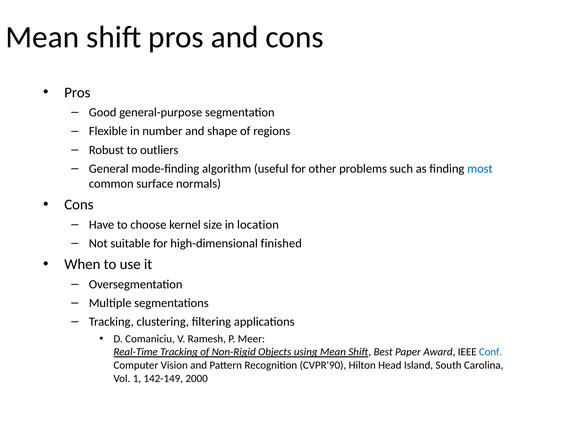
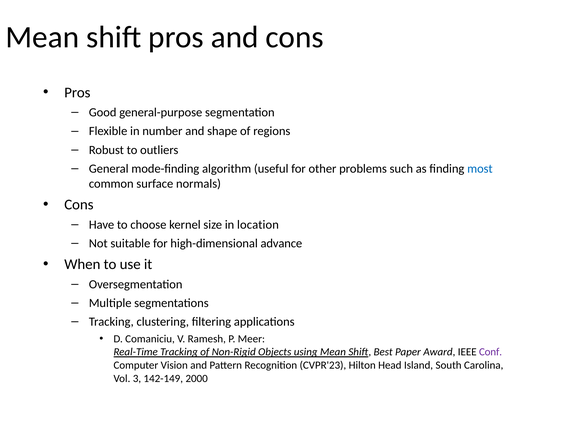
finished: finished -> advance
Conf colour: blue -> purple
CVPR'90: CVPR'90 -> CVPR'23
1: 1 -> 3
